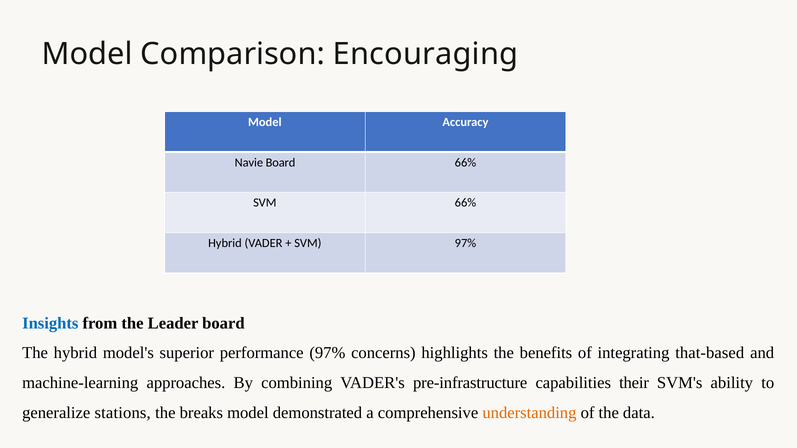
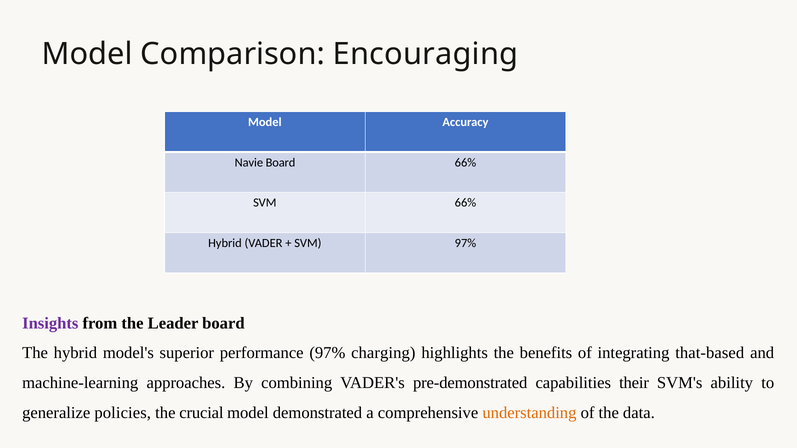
Insights colour: blue -> purple
concerns: concerns -> charging
pre-infrastructure: pre-infrastructure -> pre-demonstrated
stations: stations -> policies
breaks: breaks -> crucial
